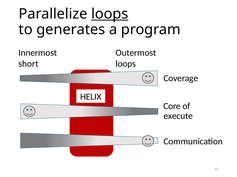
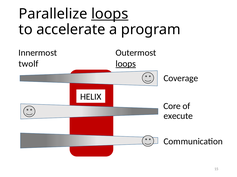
generates: generates -> accelerate
short: short -> twolf
loops at (126, 64) underline: none -> present
